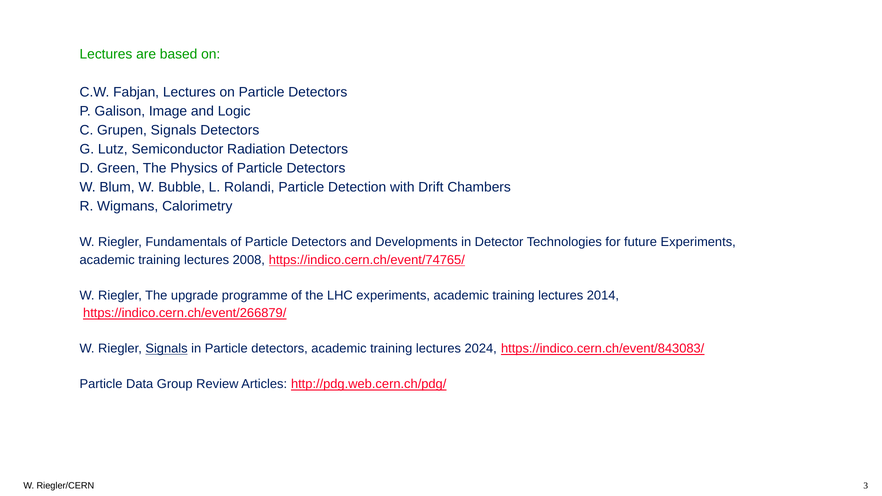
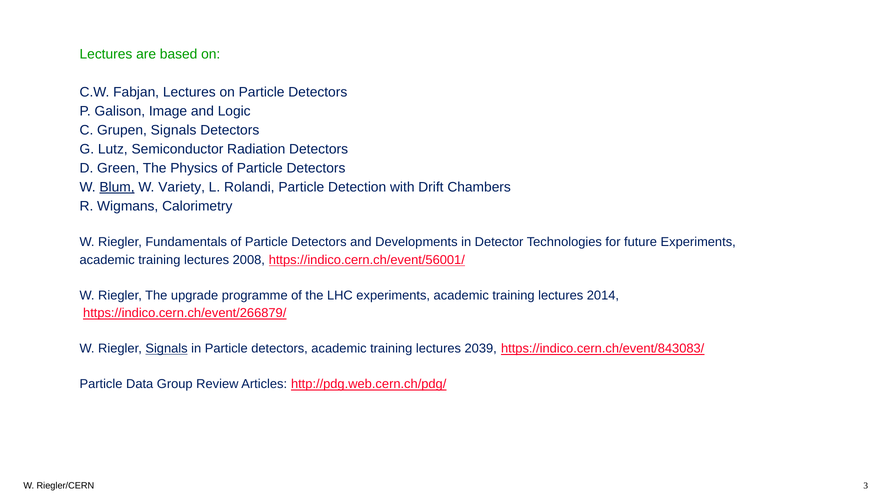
Blum underline: none -> present
Bubble: Bubble -> Variety
https://indico.cern.ch/event/74765/: https://indico.cern.ch/event/74765/ -> https://indico.cern.ch/event/56001/
2024: 2024 -> 2039
